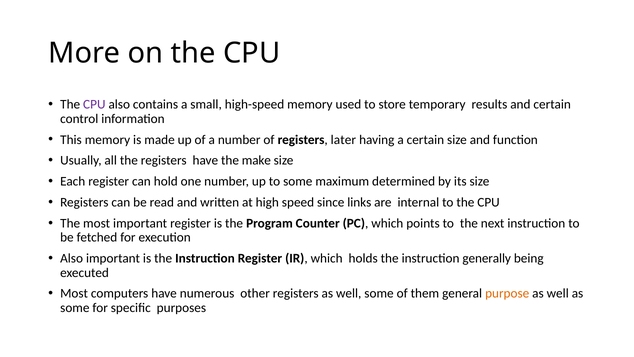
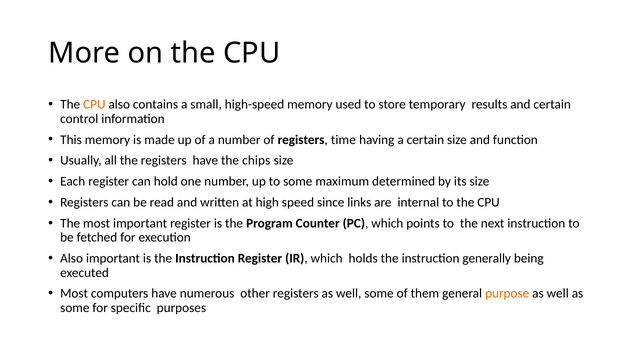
CPU at (94, 104) colour: purple -> orange
later: later -> time
make: make -> chips
